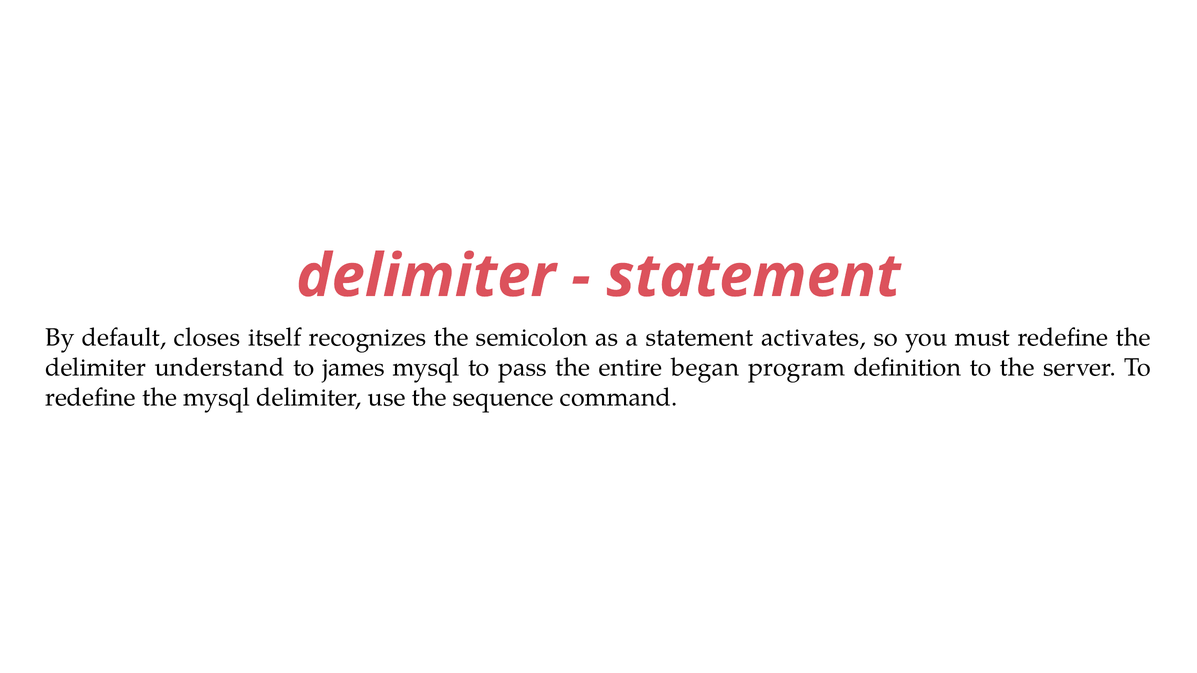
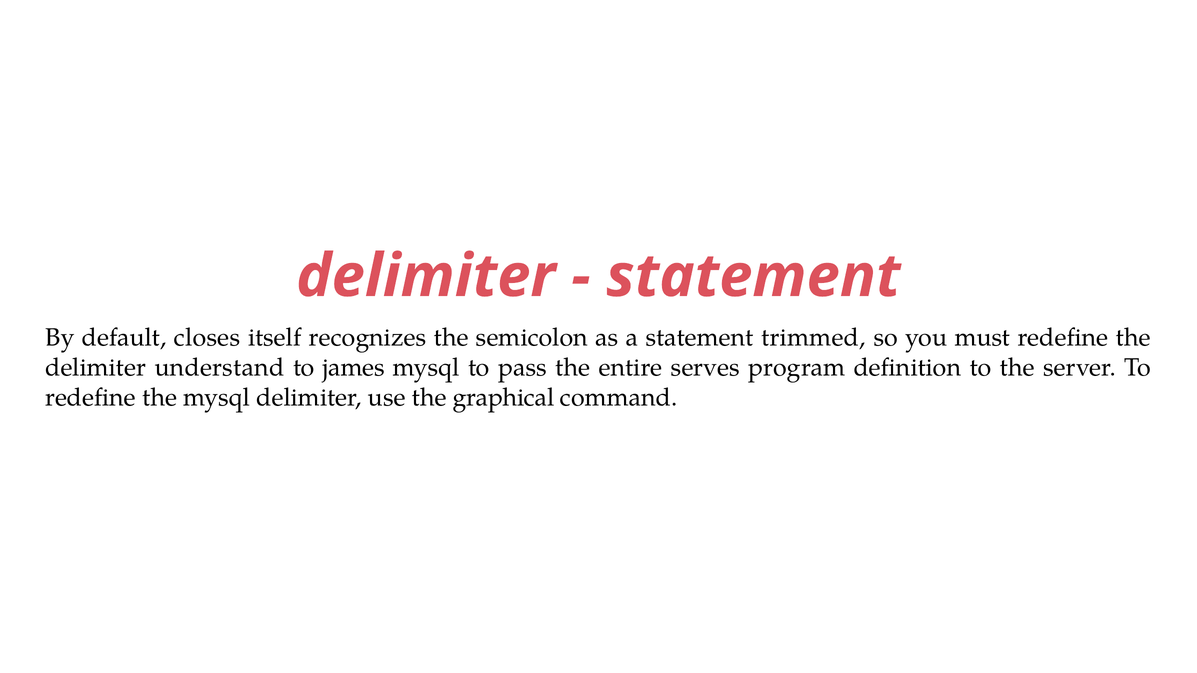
activates: activates -> trimmed
began: began -> serves
sequence: sequence -> graphical
